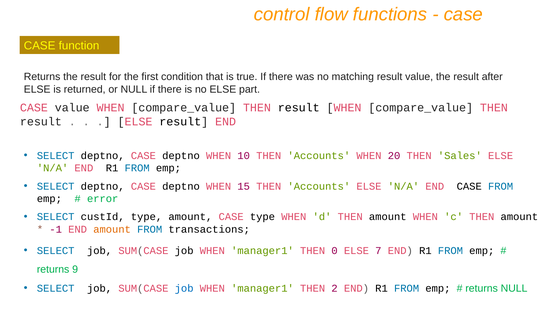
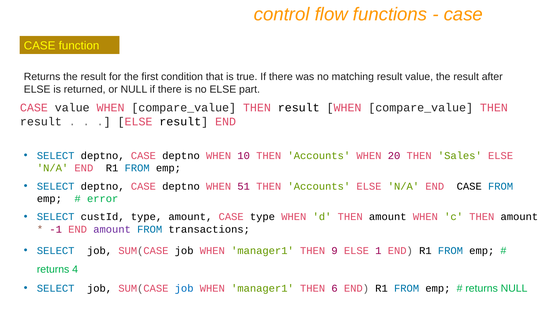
15: 15 -> 51
amount at (112, 230) colour: orange -> purple
0: 0 -> 9
7: 7 -> 1
9: 9 -> 4
2: 2 -> 6
